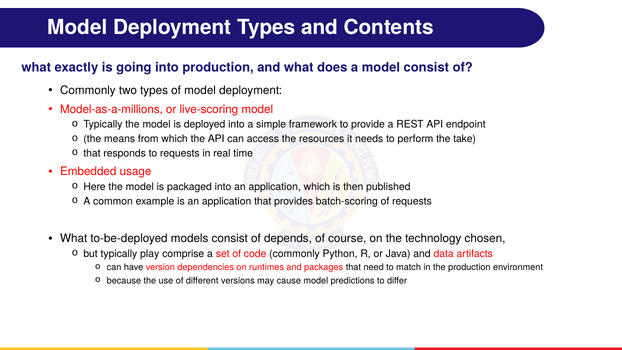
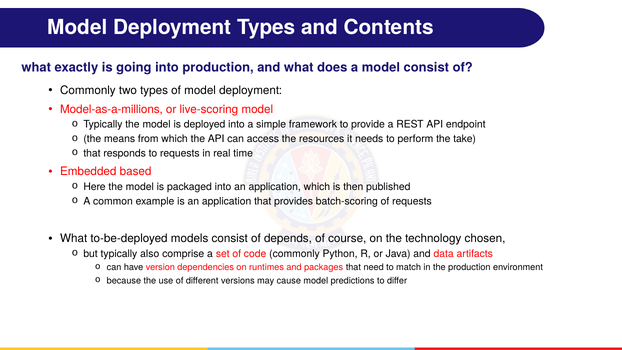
usage: usage -> based
play: play -> also
